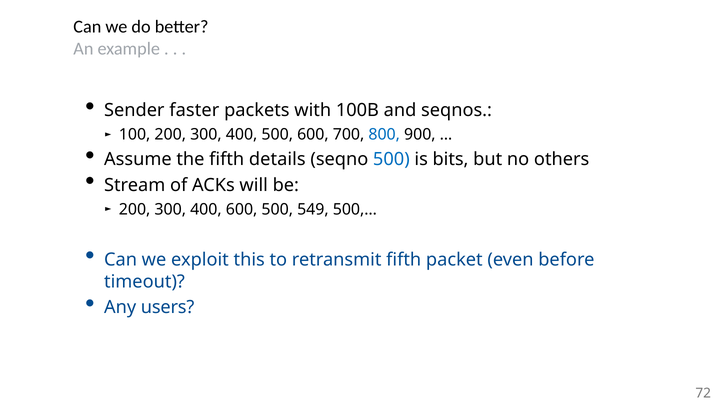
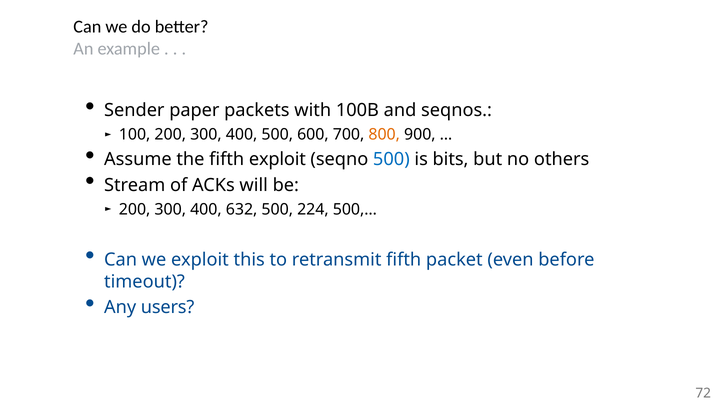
faster: faster -> paper
800 colour: blue -> orange
fifth details: details -> exploit
400 600: 600 -> 632
549: 549 -> 224
